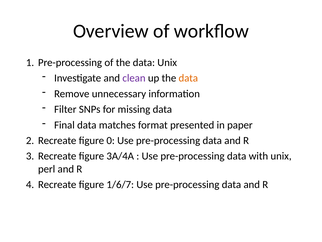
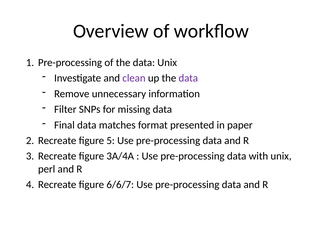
data at (188, 78) colour: orange -> purple
0: 0 -> 5
1/6/7: 1/6/7 -> 6/6/7
